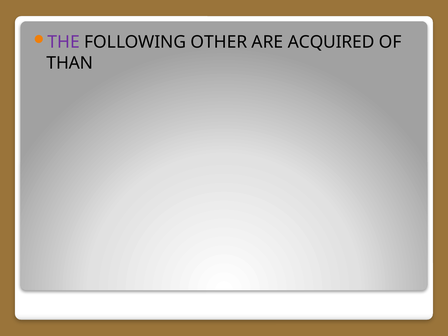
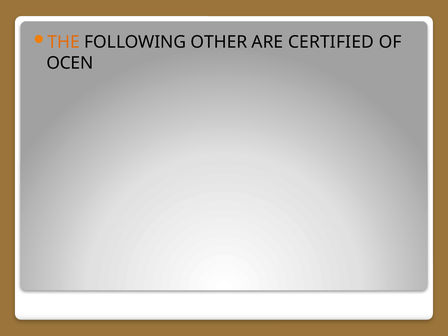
THE colour: purple -> orange
ACQUIRED: ACQUIRED -> CERTIFIED
THAN: THAN -> OCEN
